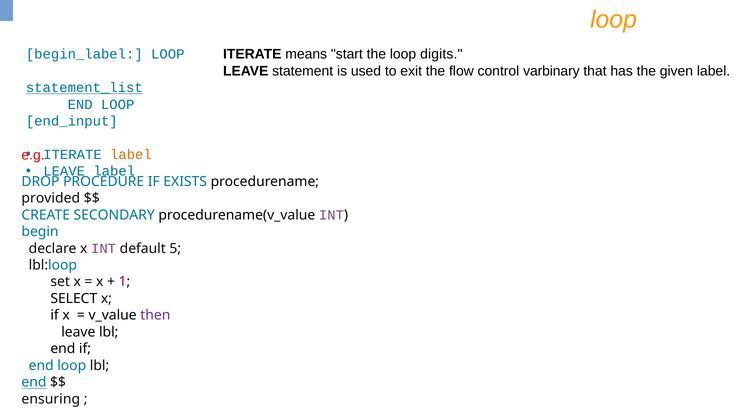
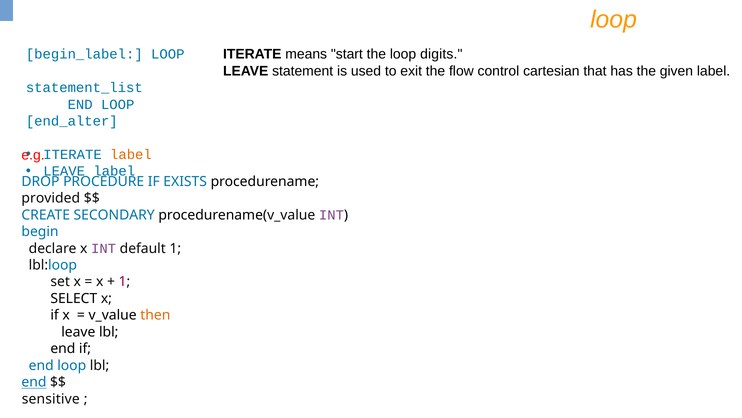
varbinary: varbinary -> cartesian
statement_list underline: present -> none
end_input: end_input -> end_alter
default 5: 5 -> 1
then colour: purple -> orange
ensuring: ensuring -> sensitive
